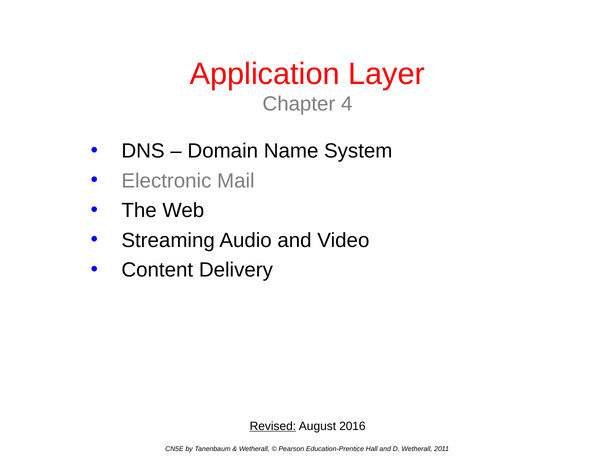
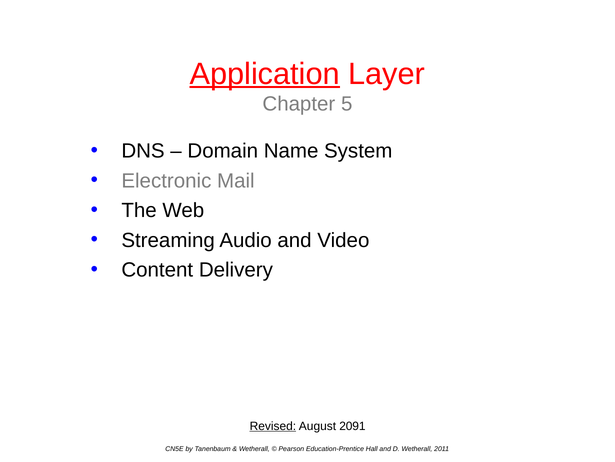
Application underline: none -> present
4: 4 -> 5
2016: 2016 -> 2091
